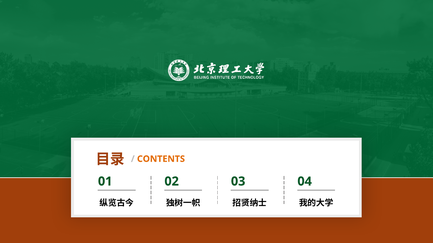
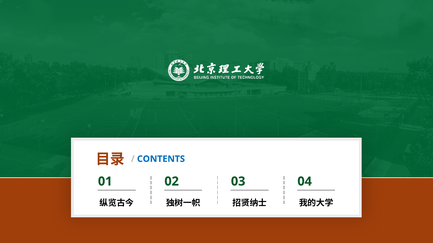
CONTENTS colour: orange -> blue
